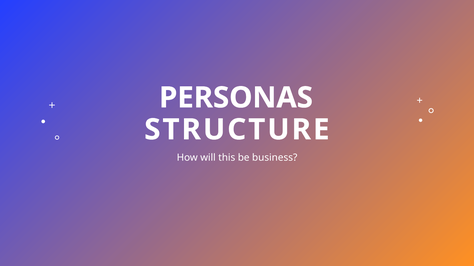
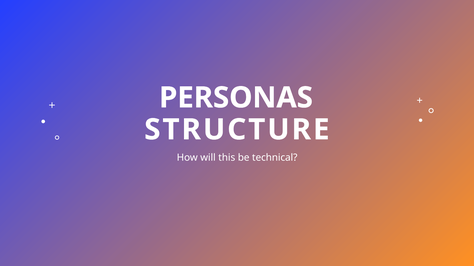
business: business -> technical
